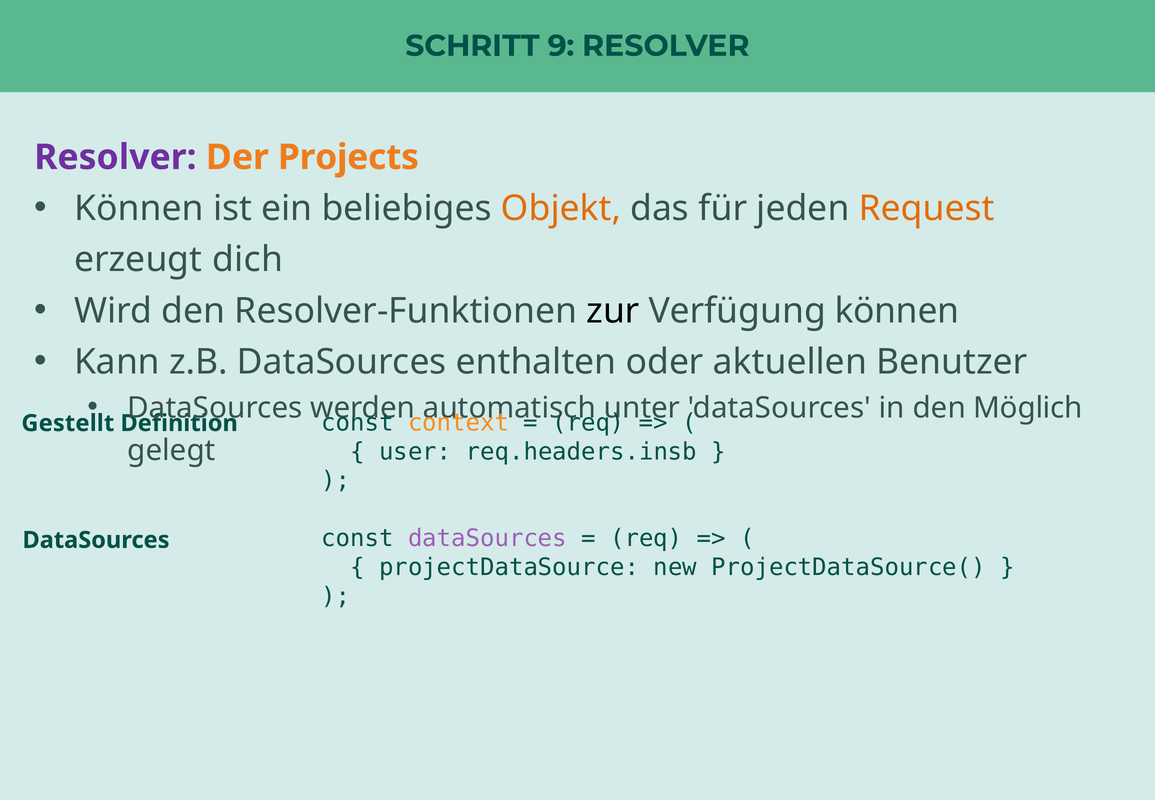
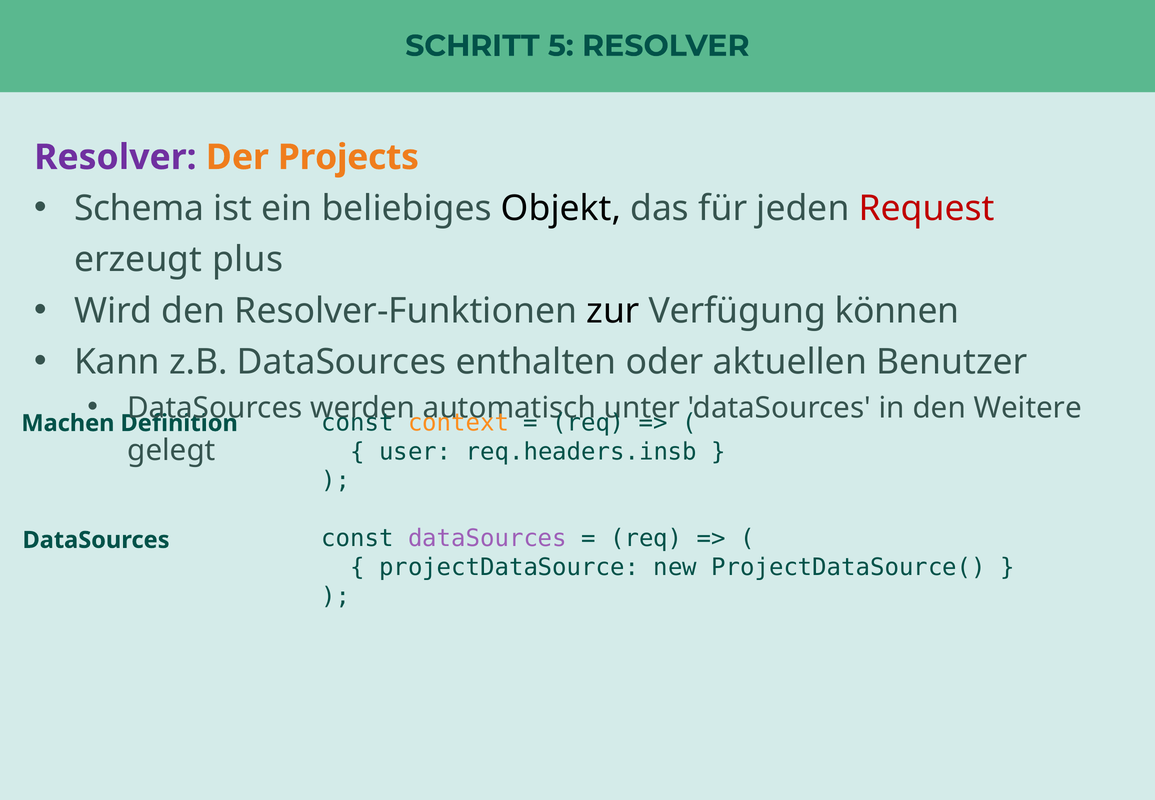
9: 9 -> 5
Können at (139, 208): Können -> Schema
Objekt colour: orange -> black
Request colour: orange -> red
dich: dich -> plus
Möglich: Möglich -> Weitere
Gestellt: Gestellt -> Machen
